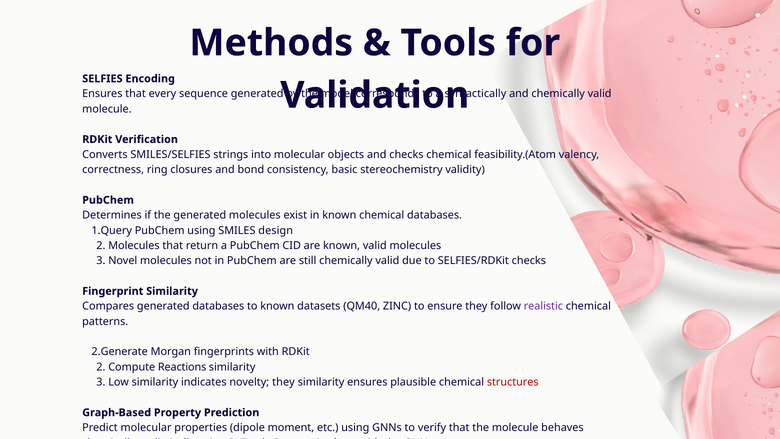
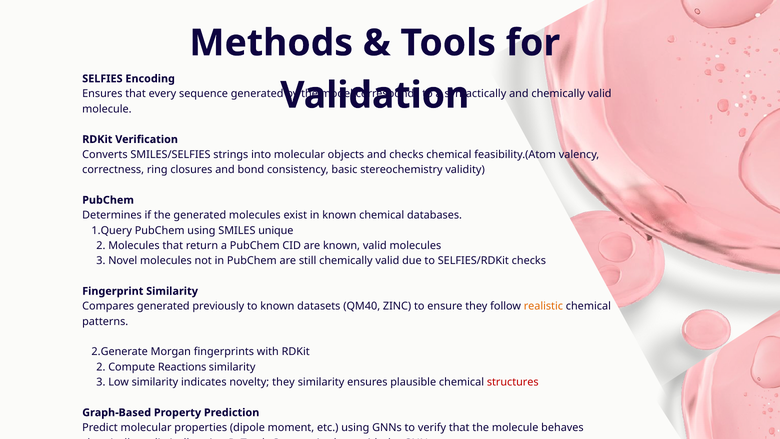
design: design -> unique
generated databases: databases -> previously
realistic colour: purple -> orange
